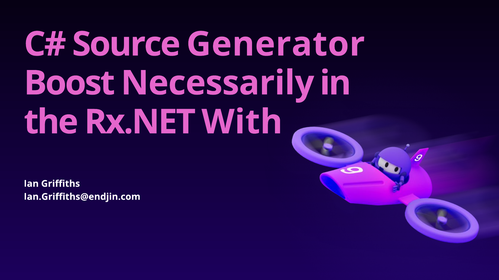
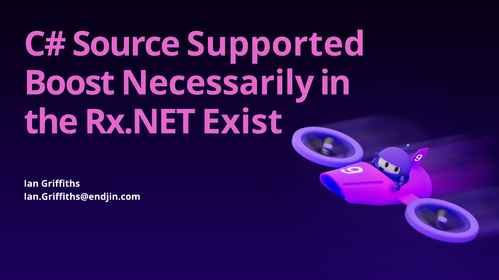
Generator: Generator -> Supported
With: With -> Exist
